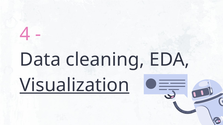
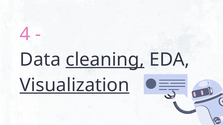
cleaning underline: none -> present
